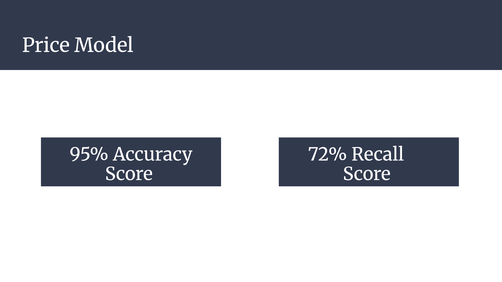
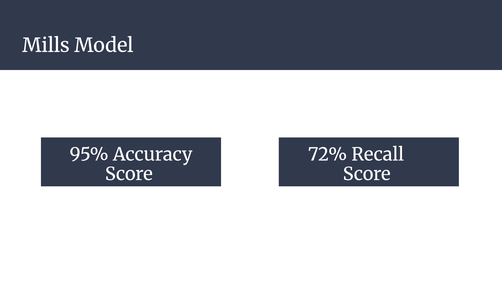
Price: Price -> Mills
